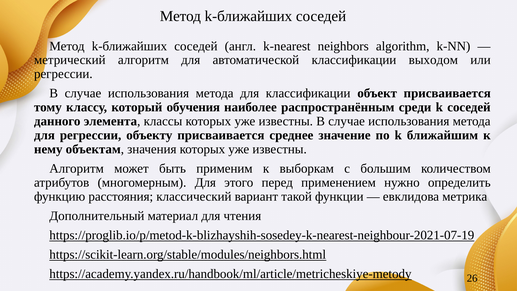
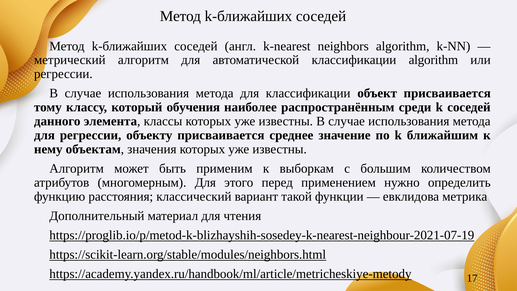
классификации выходом: выходом -> algorithm
26: 26 -> 17
